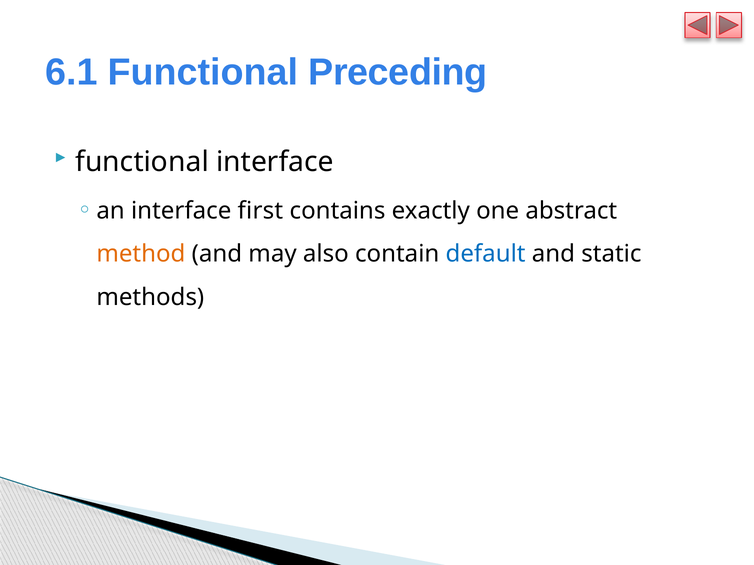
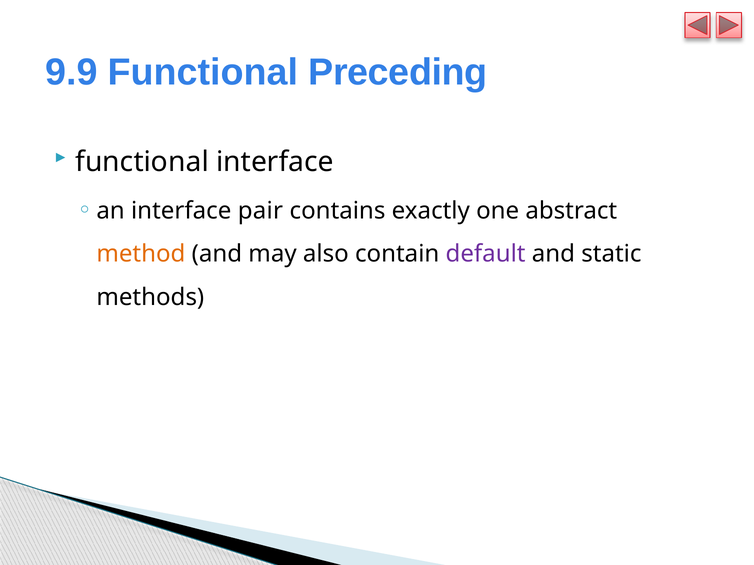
6.1: 6.1 -> 9.9
first: first -> pair
default colour: blue -> purple
